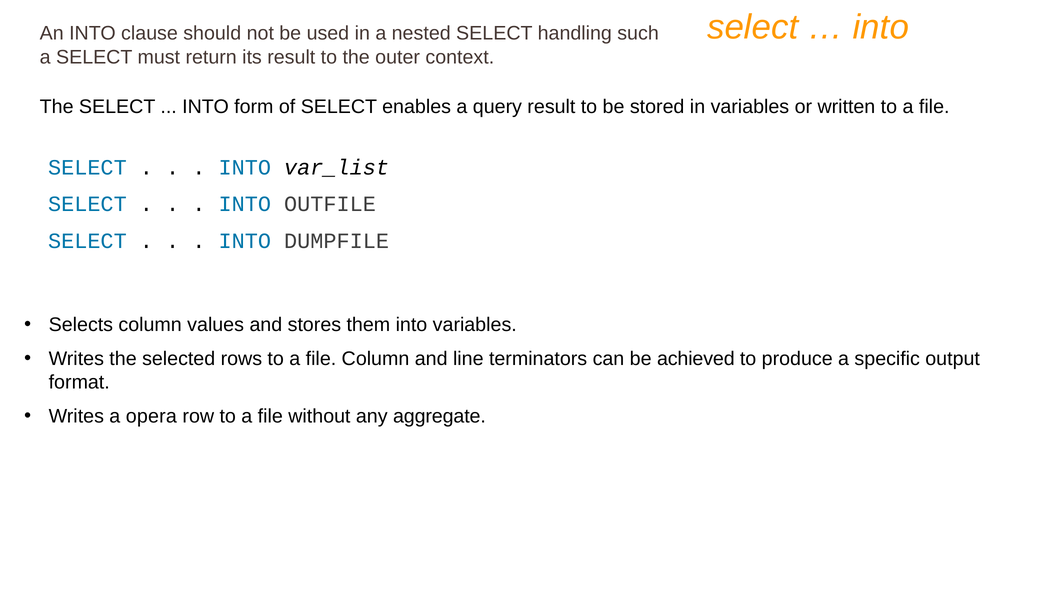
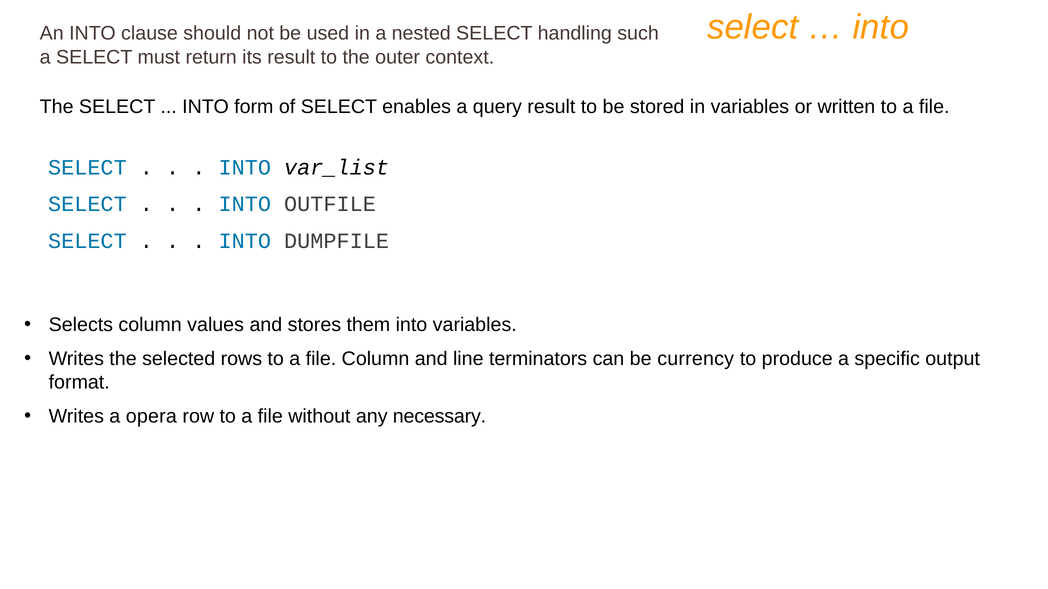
achieved: achieved -> currency
aggregate: aggregate -> necessary
